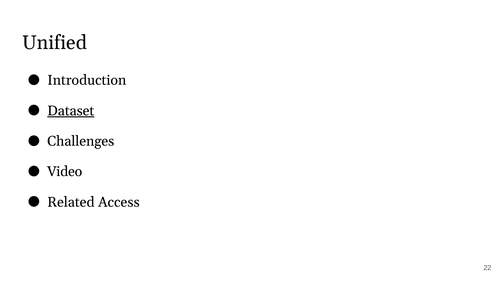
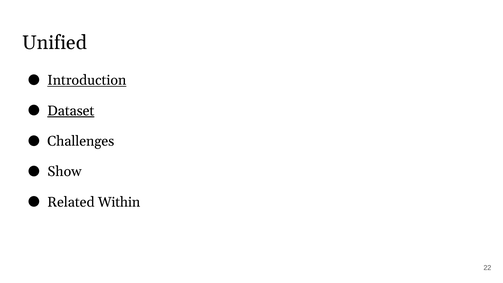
Introduction underline: none -> present
Video: Video -> Show
Access: Access -> Within
